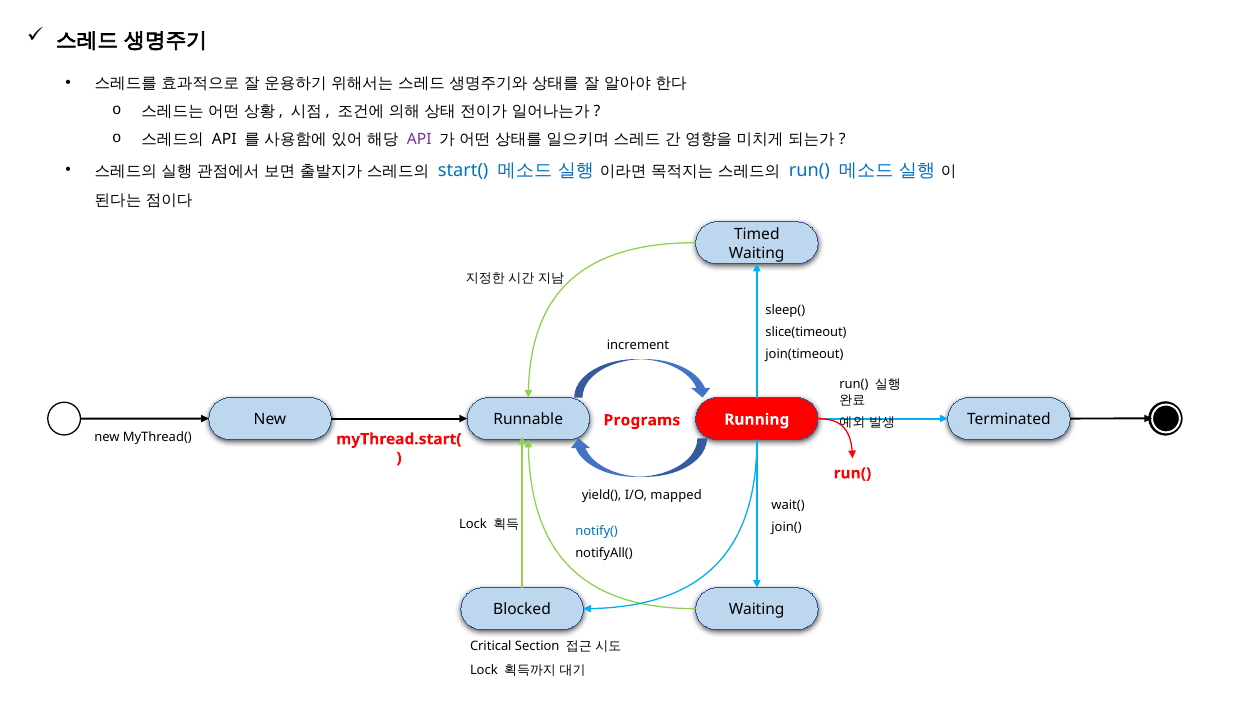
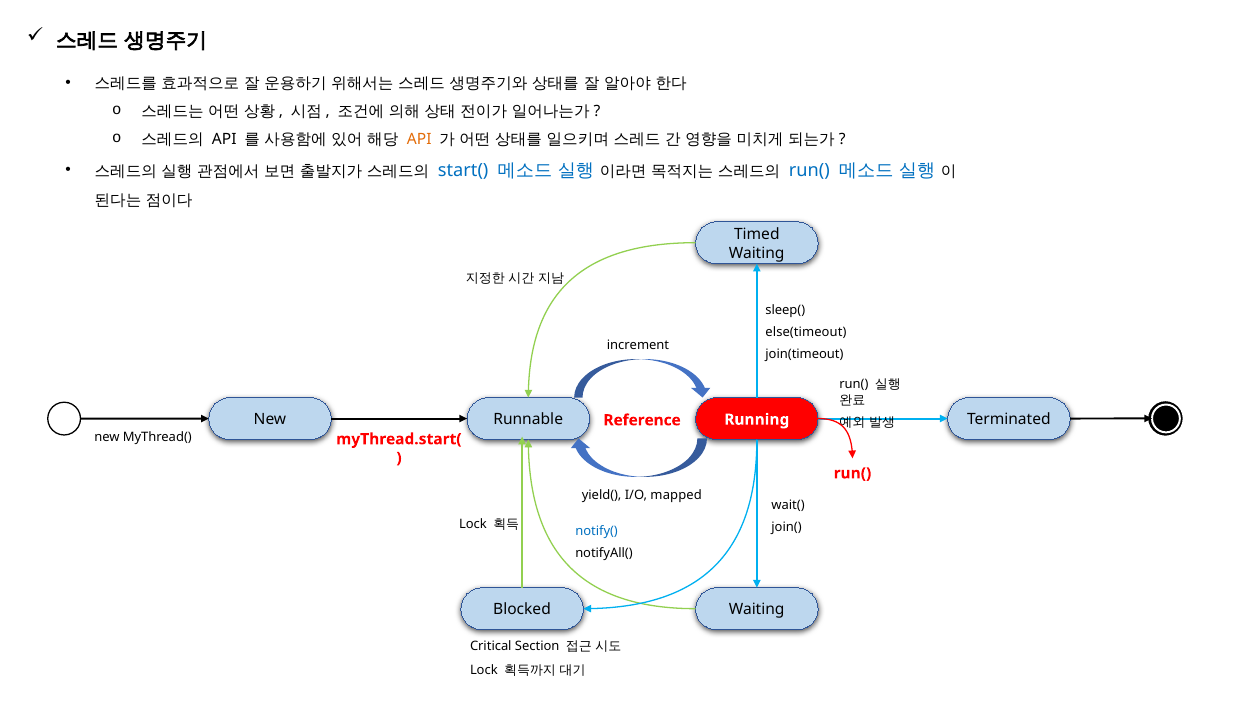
API at (419, 139) colour: purple -> orange
slice(timeout: slice(timeout -> else(timeout
Programs: Programs -> Reference
